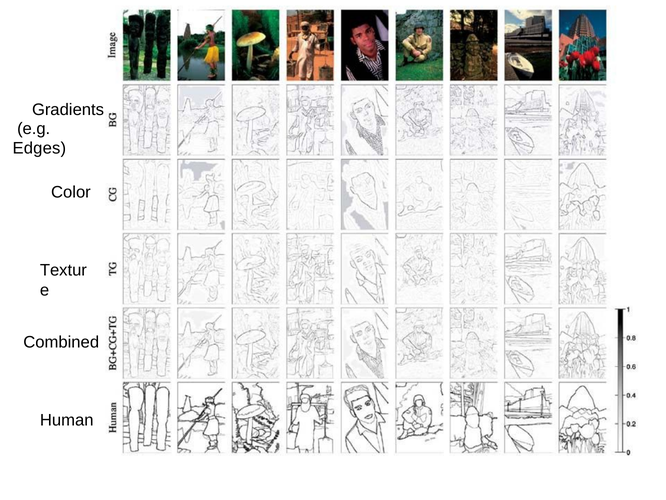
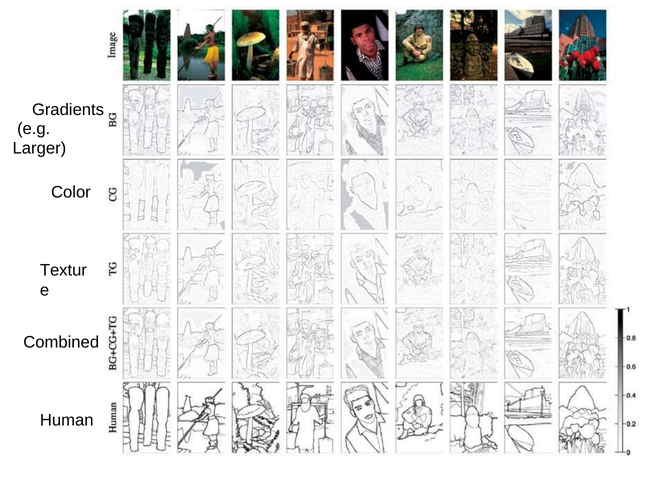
Edges: Edges -> Larger
